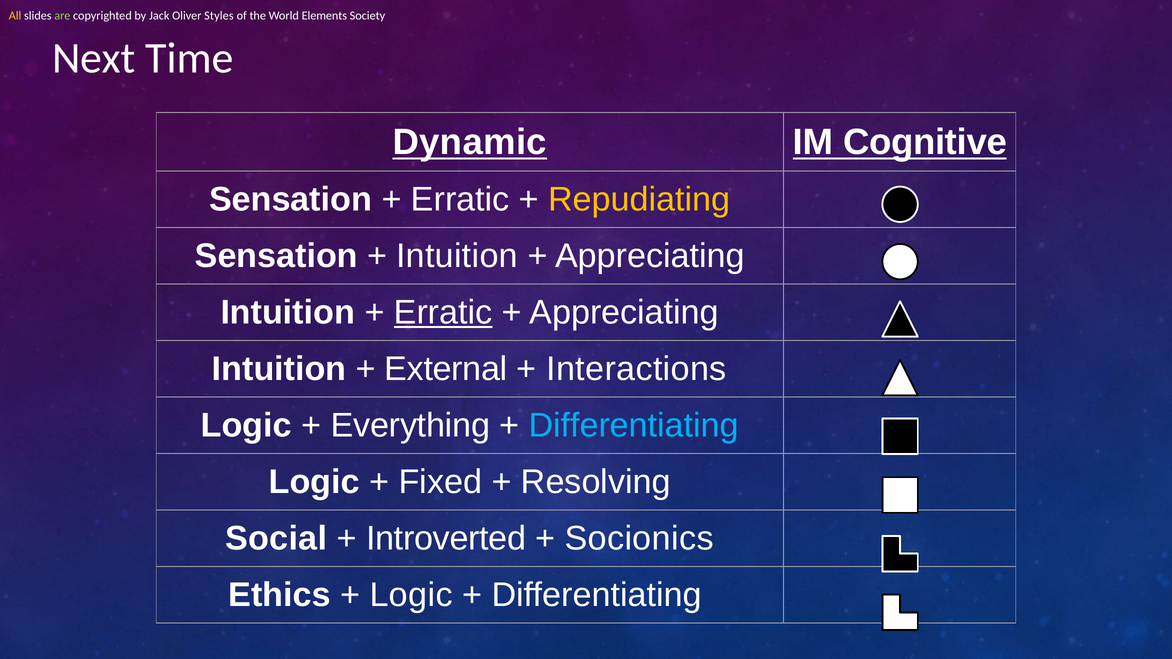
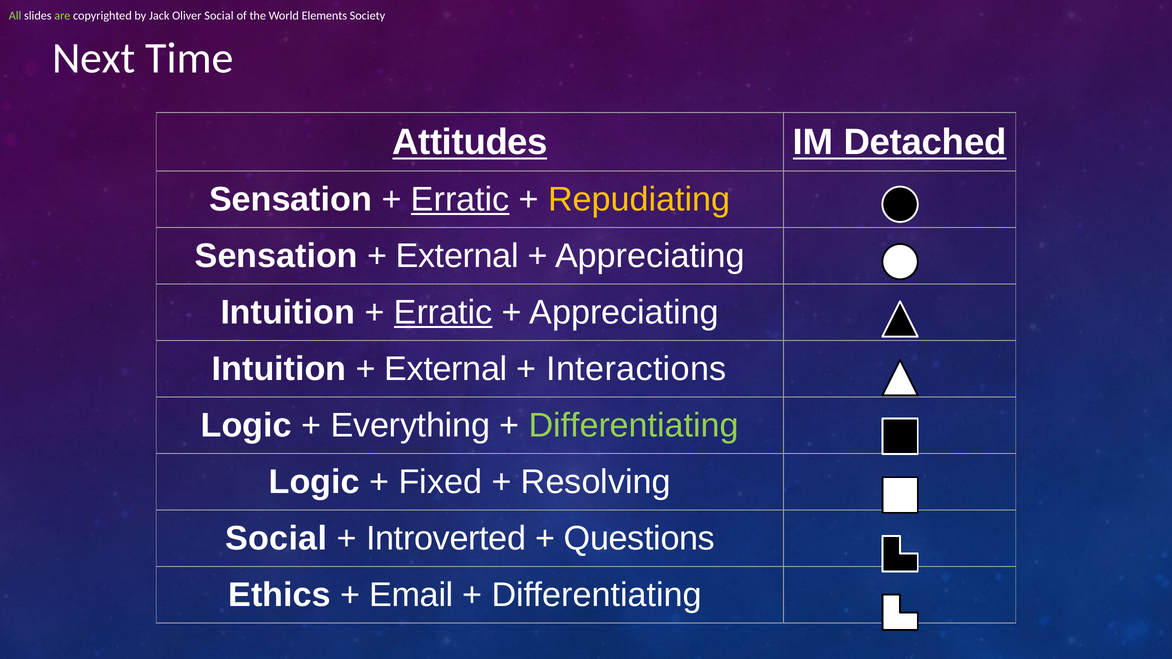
All colour: yellow -> light green
Oliver Styles: Styles -> Social
Dynamic: Dynamic -> Attitudes
Cognitive: Cognitive -> Detached
Erratic at (460, 199) underline: none -> present
Intuition at (457, 256): Intuition -> External
Differentiating at (634, 425) colour: light blue -> light green
Socionics: Socionics -> Questions
Logic at (411, 595): Logic -> Email
